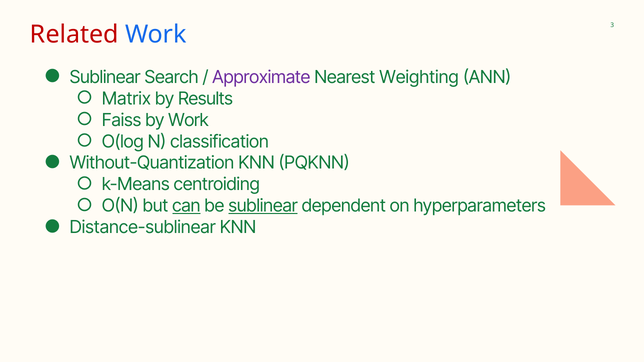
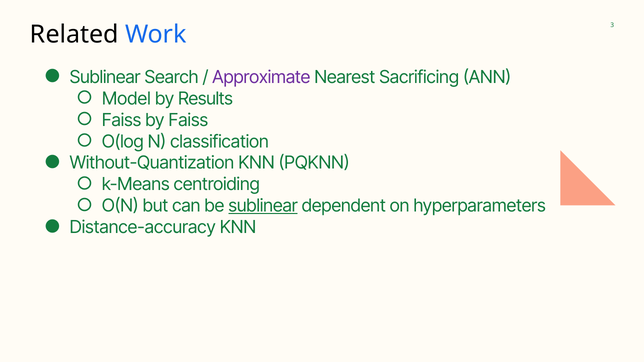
Related colour: red -> black
Weighting: Weighting -> Sacrificing
Matrix: Matrix -> Model
by Work: Work -> Faiss
can underline: present -> none
Distance-sublinear: Distance-sublinear -> Distance-accuracy
